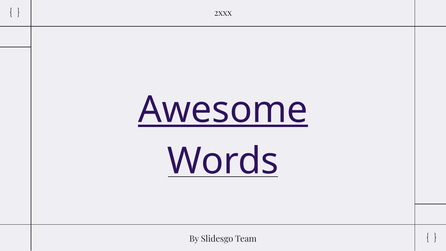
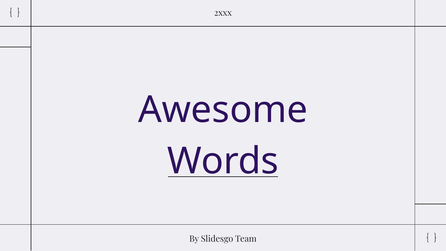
Awesome underline: present -> none
